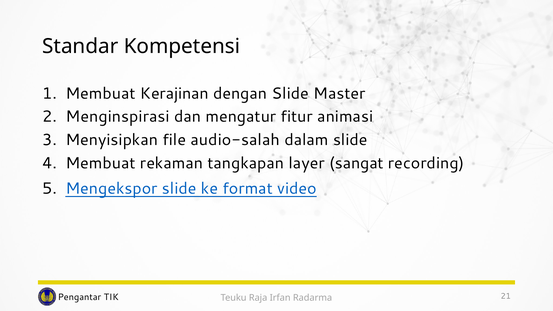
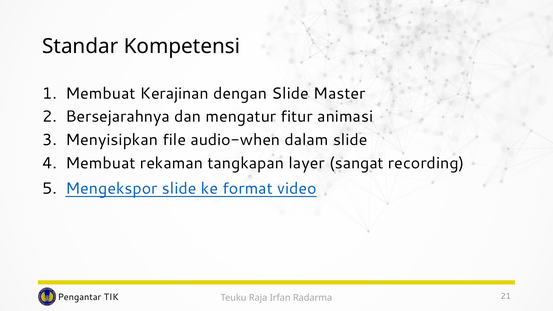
Menginspirasi: Menginspirasi -> Bersejarahnya
audio-salah: audio-salah -> audio-when
